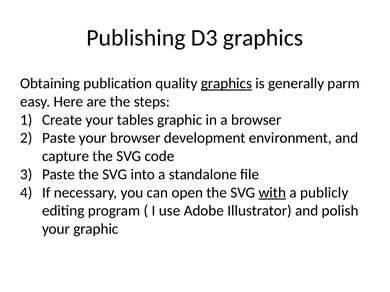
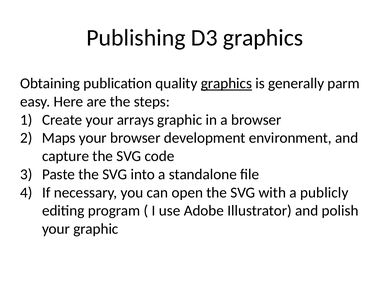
tables: tables -> arrays
Paste at (59, 138): Paste -> Maps
with underline: present -> none
